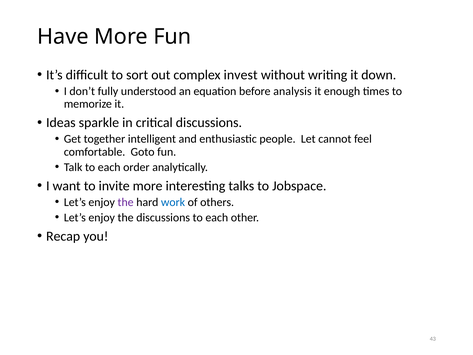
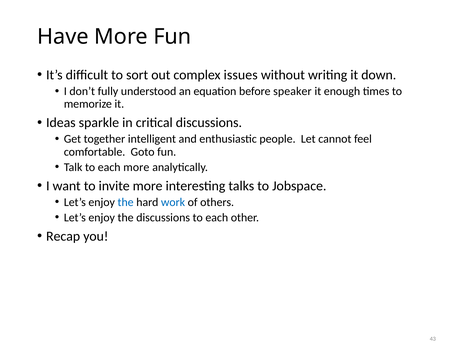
invest: invest -> issues
analysis: analysis -> speaker
each order: order -> more
the at (126, 202) colour: purple -> blue
